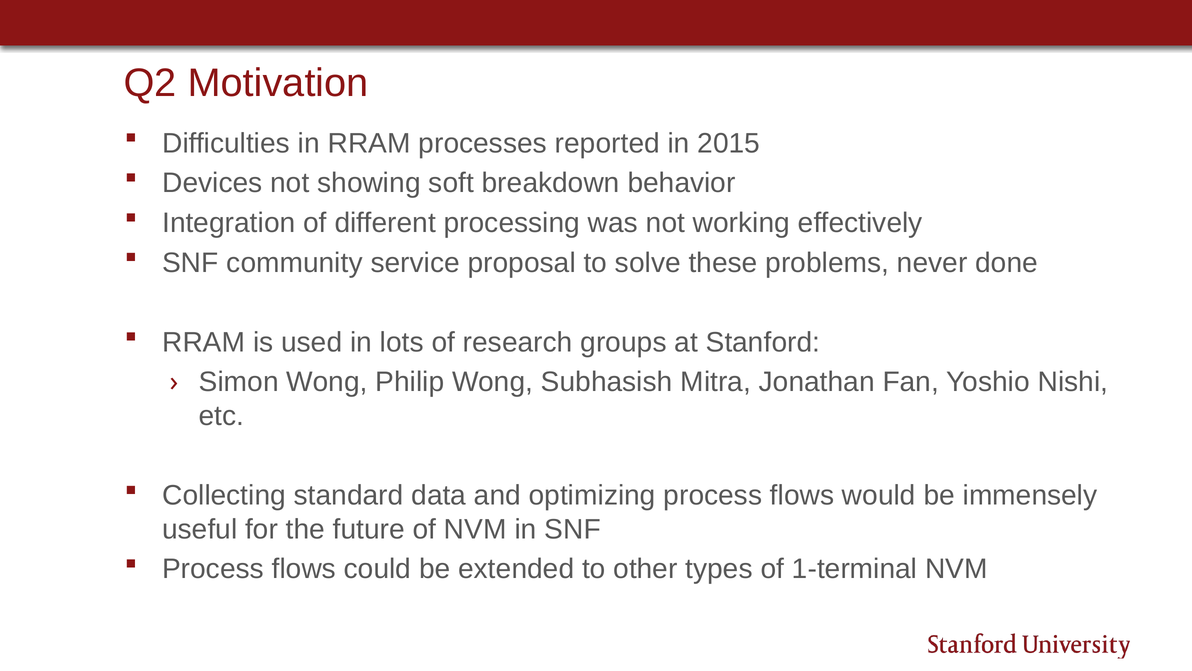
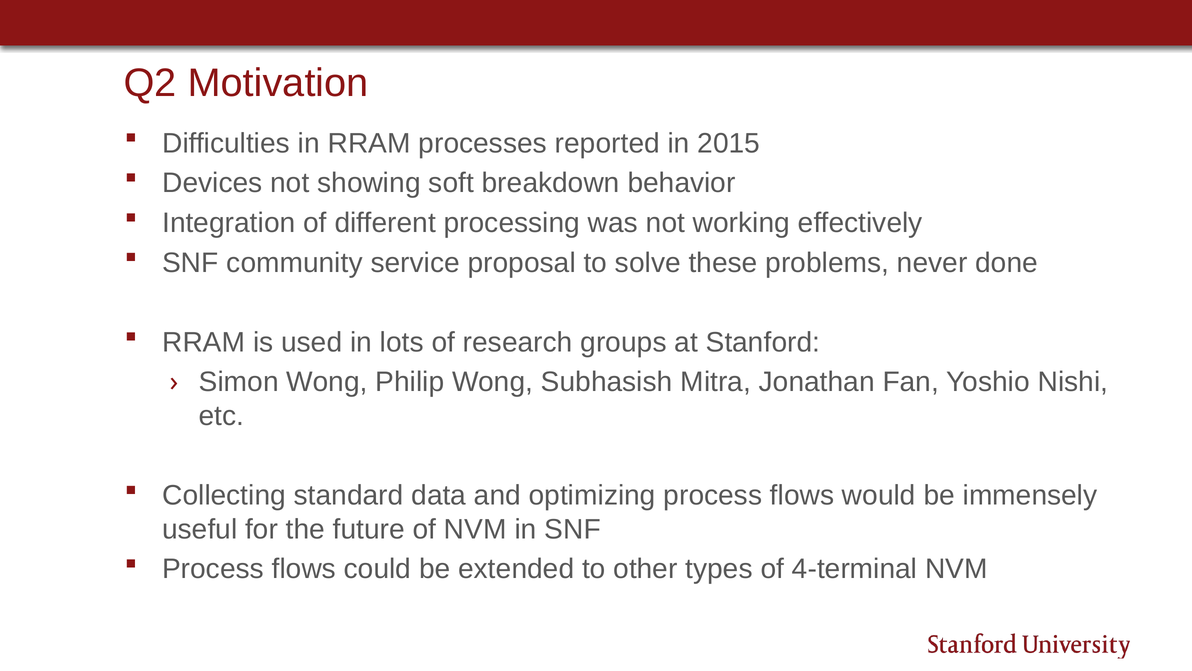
1-terminal: 1-terminal -> 4-terminal
